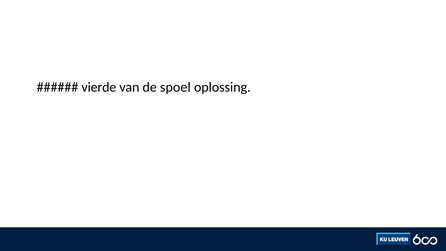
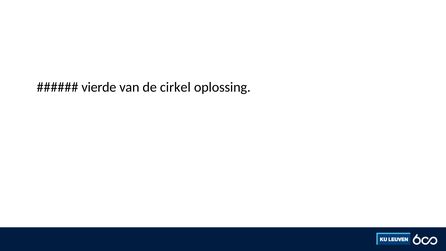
spoel: spoel -> cirkel
